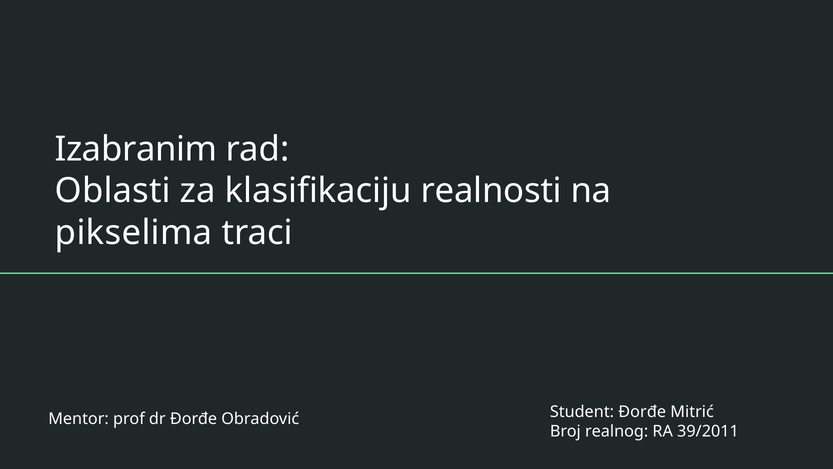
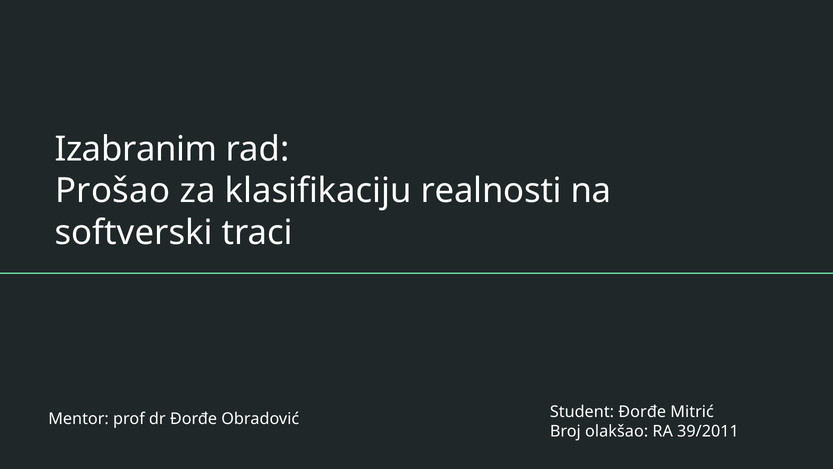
Oblasti: Oblasti -> Prošao
pikselima: pikselima -> softverski
realnog: realnog -> olakšao
